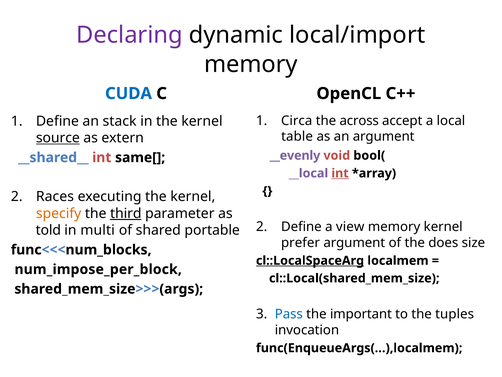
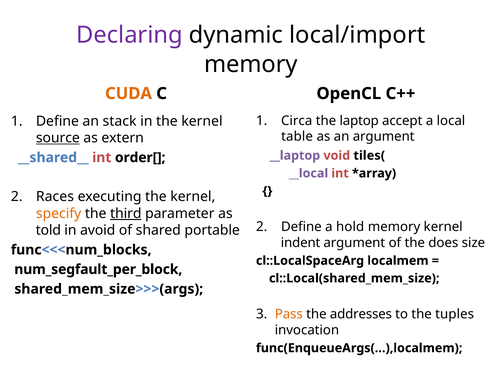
CUDA colour: blue -> orange
across: across -> laptop
__evenly: __evenly -> __laptop
bool(: bool( -> tiles(
same[: same[ -> order[
int at (340, 173) underline: present -> none
view: view -> hold
multi: multi -> avoid
prefer: prefer -> indent
cl::LocalSpaceArg underline: present -> none
num_impose_per_block: num_impose_per_block -> num_segfault_per_block
Pass colour: blue -> orange
important: important -> addresses
